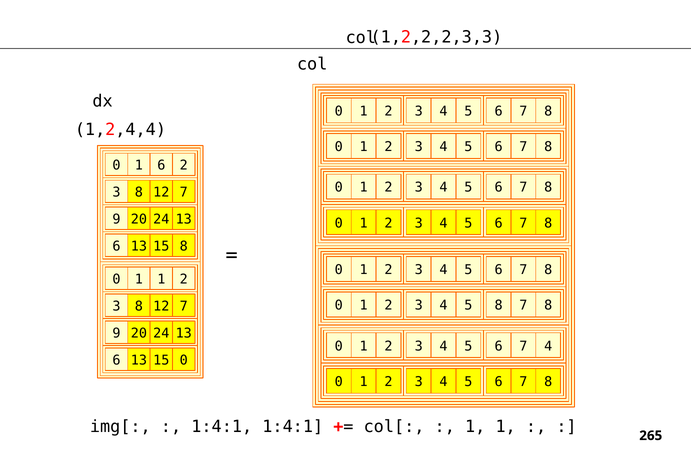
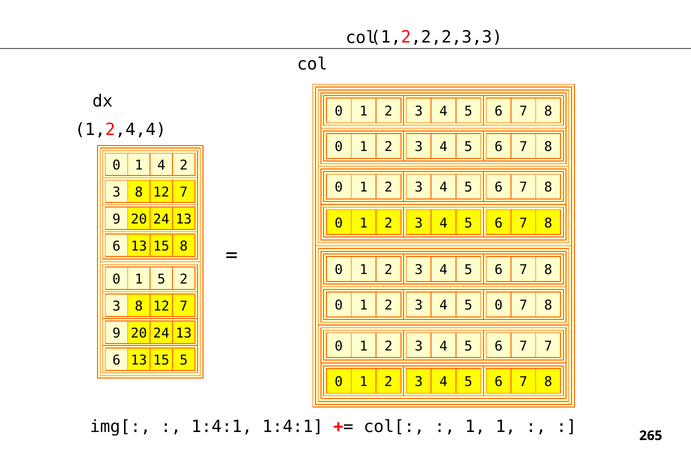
1 6: 6 -> 4
0 1 1: 1 -> 5
5 8: 8 -> 0
7 4: 4 -> 7
15 0: 0 -> 5
